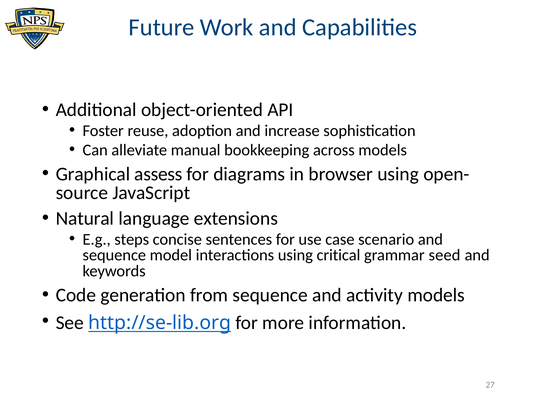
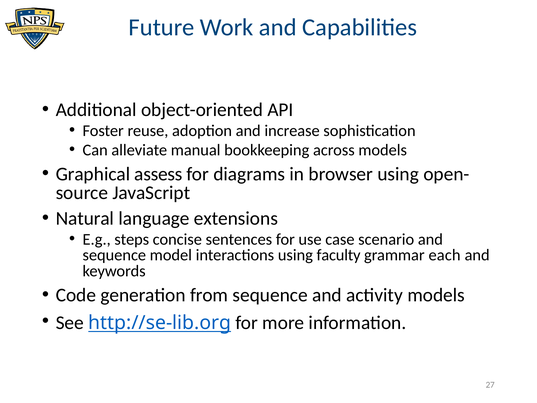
critical: critical -> faculty
seed: seed -> each
